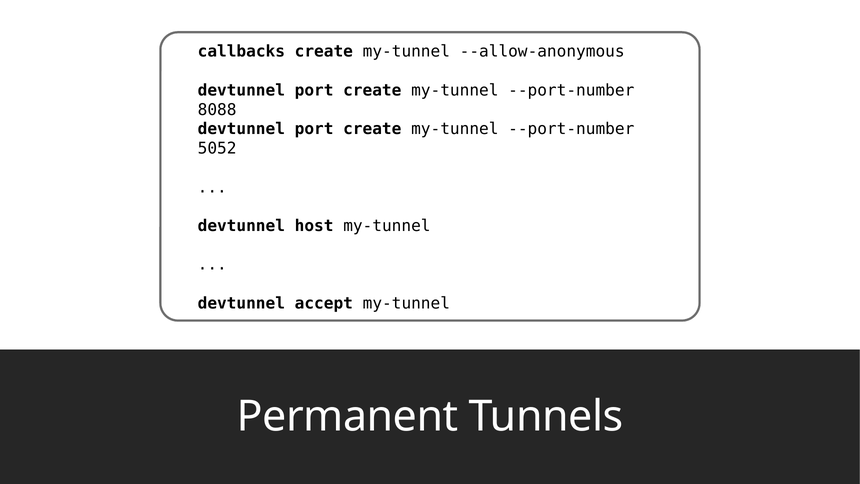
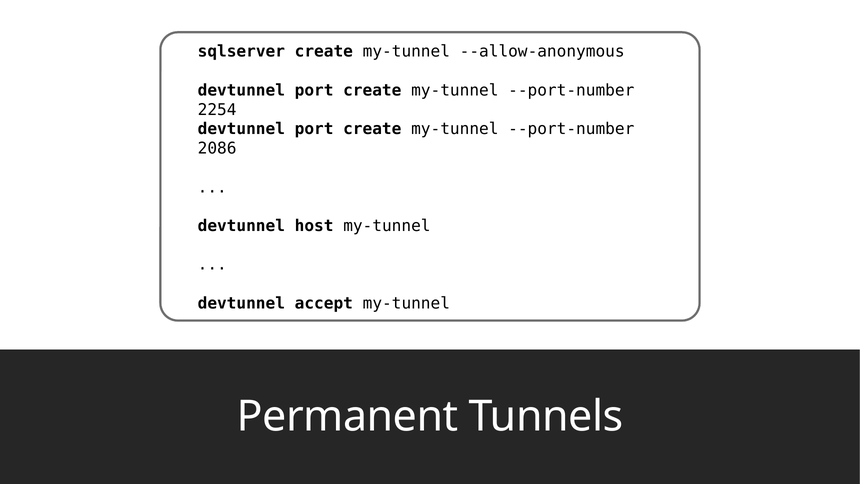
callbacks: callbacks -> sqlserver
8088: 8088 -> 2254
5052: 5052 -> 2086
